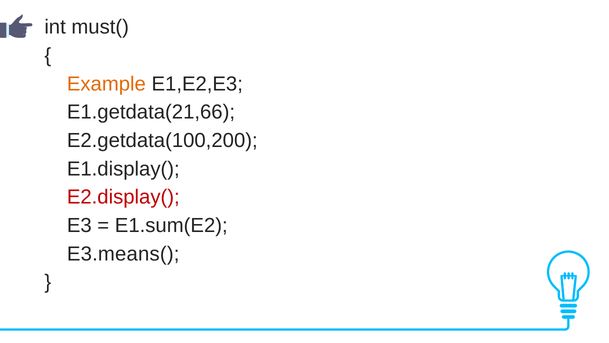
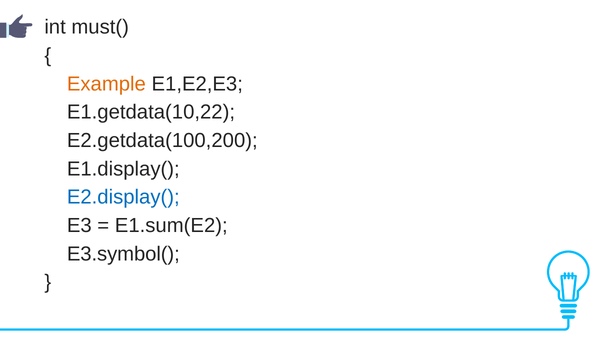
E1.getdata(21,66: E1.getdata(21,66 -> E1.getdata(10,22
E2.display( colour: red -> blue
E3.means(: E3.means( -> E3.symbol(
